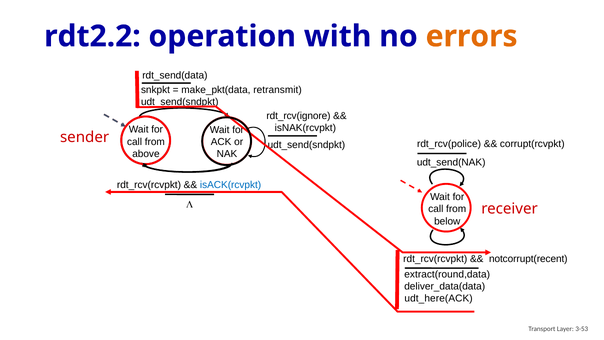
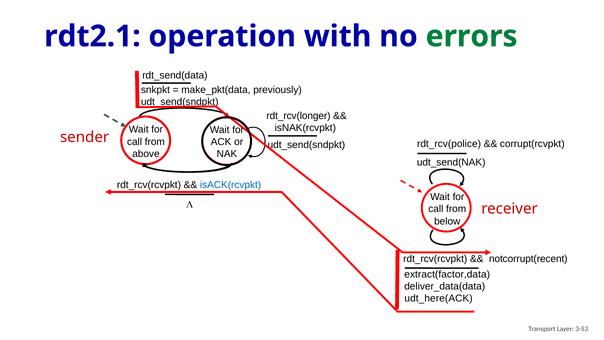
rdt2.2: rdt2.2 -> rdt2.1
errors colour: orange -> green
retransmit: retransmit -> previously
rdt_rcv(ignore: rdt_rcv(ignore -> rdt_rcv(longer
extract(round,data: extract(round,data -> extract(factor,data
